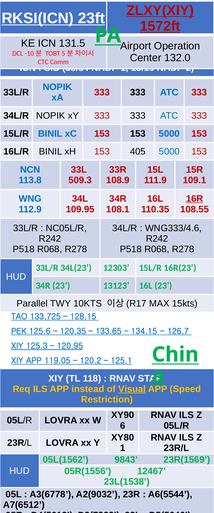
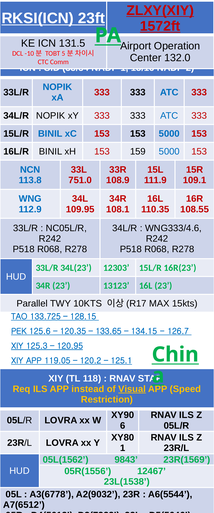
405: 405 -> 159
509.3: 509.3 -> 751.0
16R underline: present -> none
